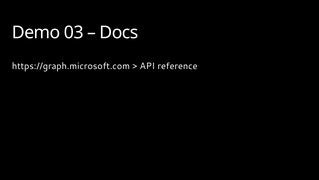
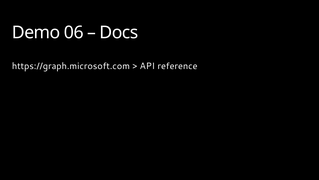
03: 03 -> 06
